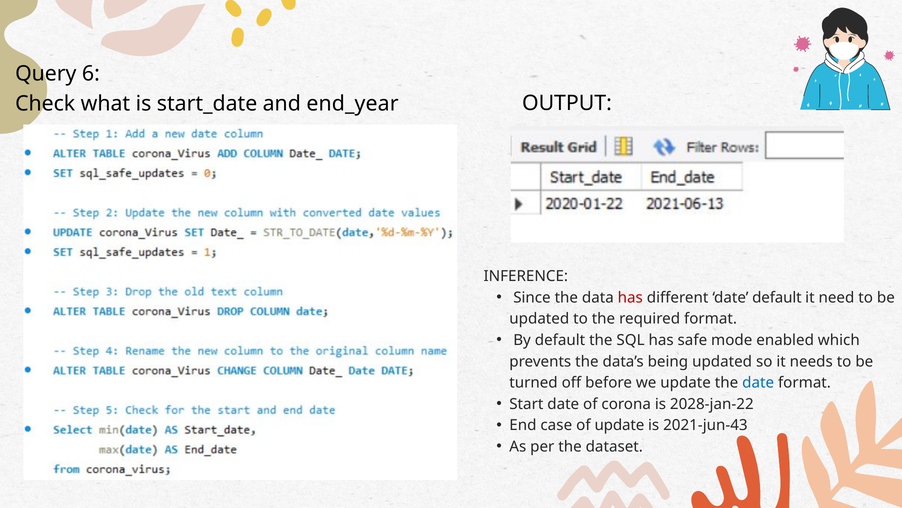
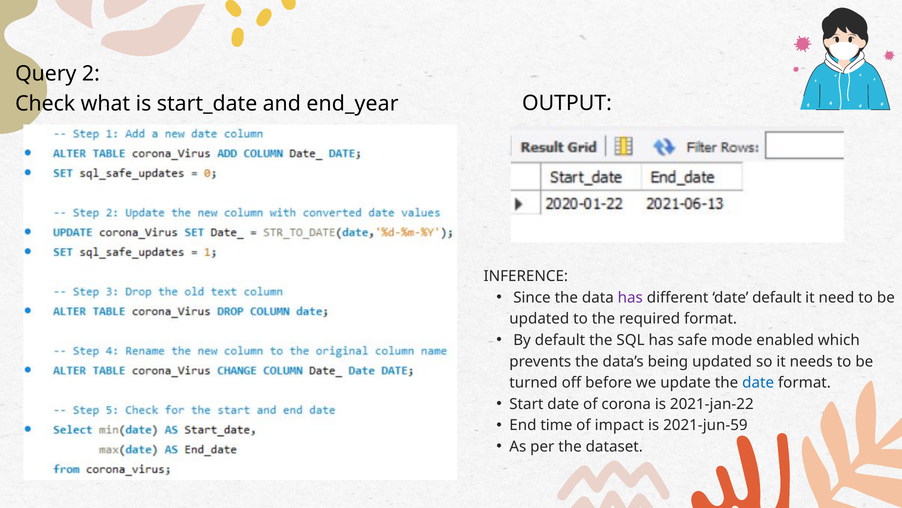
6: 6 -> 2
has at (630, 297) colour: red -> purple
2028-jan-22: 2028-jan-22 -> 2021-jan-22
case: case -> time
of update: update -> impact
2021-jun-43: 2021-jun-43 -> 2021-jun-59
